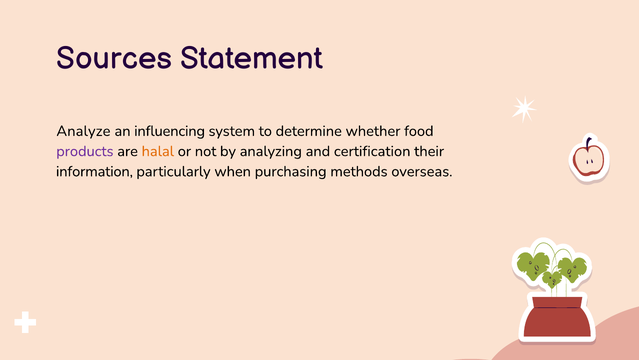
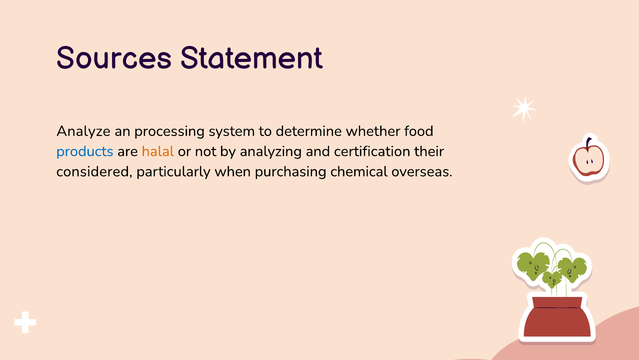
influencing: influencing -> processing
products colour: purple -> blue
information: information -> considered
methods: methods -> chemical
